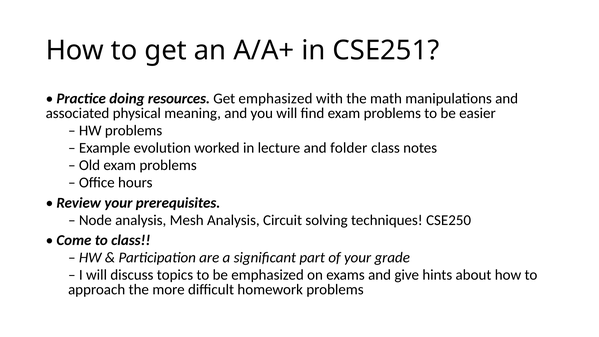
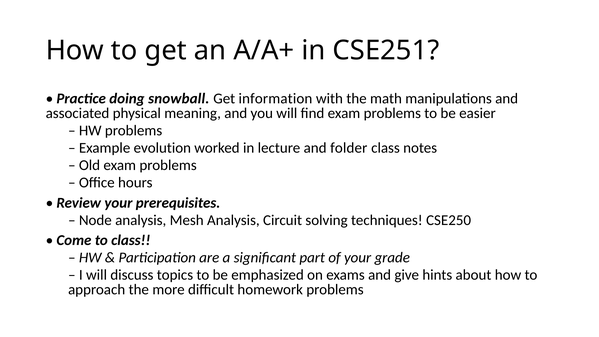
resources: resources -> snowball
Get emphasized: emphasized -> information
